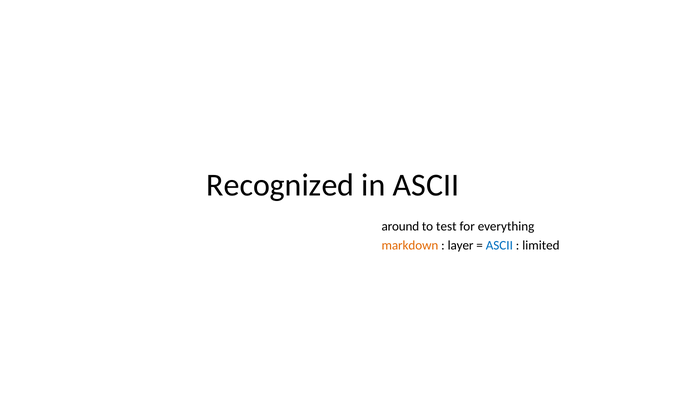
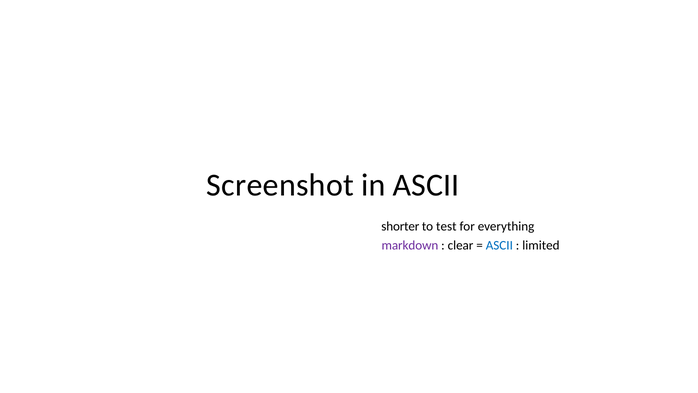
Recognized: Recognized -> Screenshot
around: around -> shorter
markdown colour: orange -> purple
layer: layer -> clear
